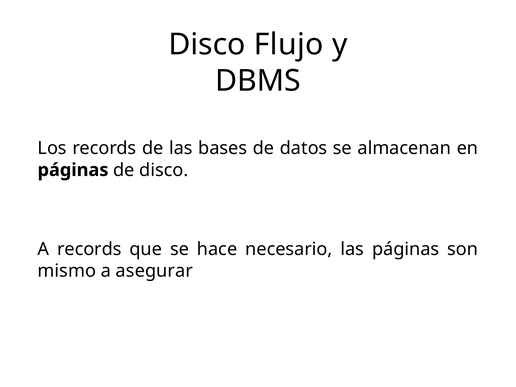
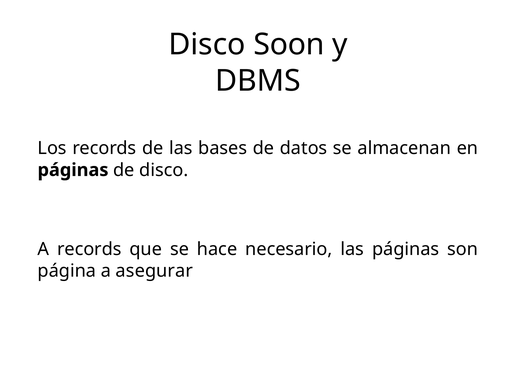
Flujo: Flujo -> Soon
mismo: mismo -> página
